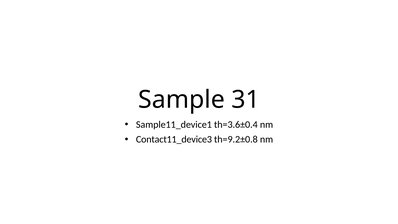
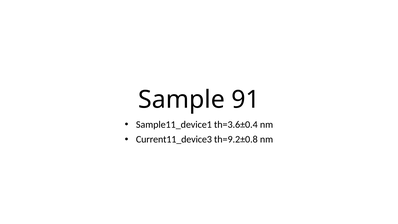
31: 31 -> 91
Contact11_device3: Contact11_device3 -> Current11_device3
